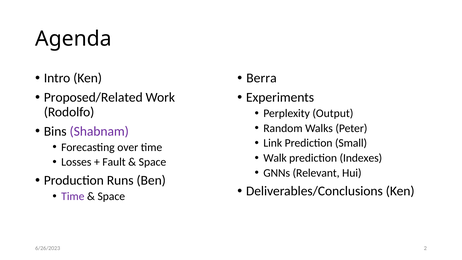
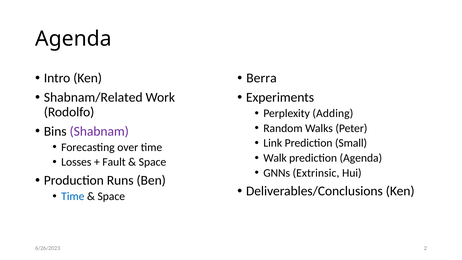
Proposed/Related: Proposed/Related -> Shabnam/Related
Output: Output -> Adding
prediction Indexes: Indexes -> Agenda
Relevant: Relevant -> Extrinsic
Time at (73, 196) colour: purple -> blue
